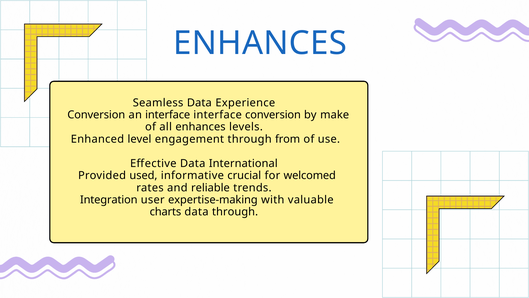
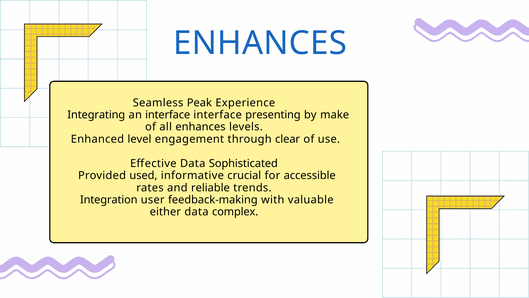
Seamless Data: Data -> Peak
Conversion at (96, 115): Conversion -> Integrating
interface conversion: conversion -> presenting
from: from -> clear
International: International -> Sophisticated
welcomed: welcomed -> accessible
expertise-making: expertise-making -> feedback-making
charts: charts -> either
data through: through -> complex
